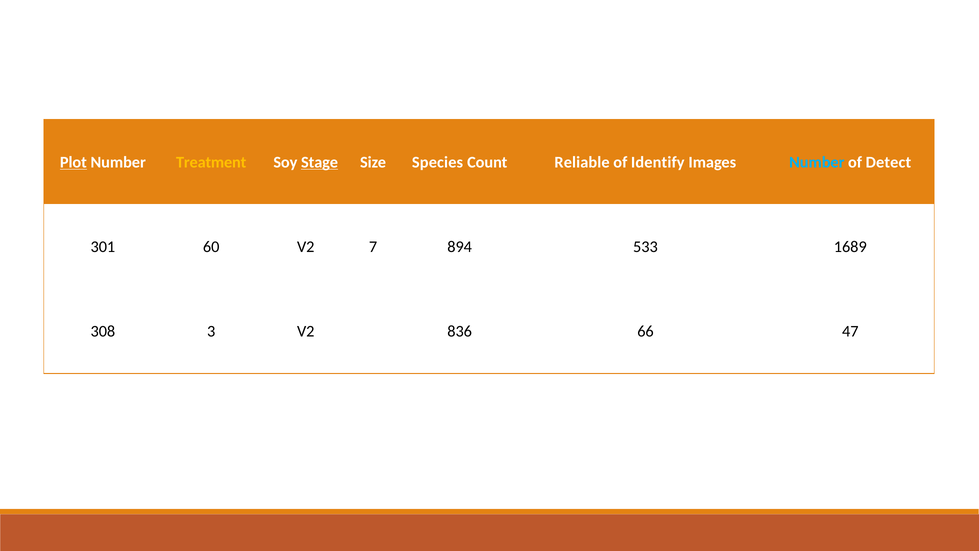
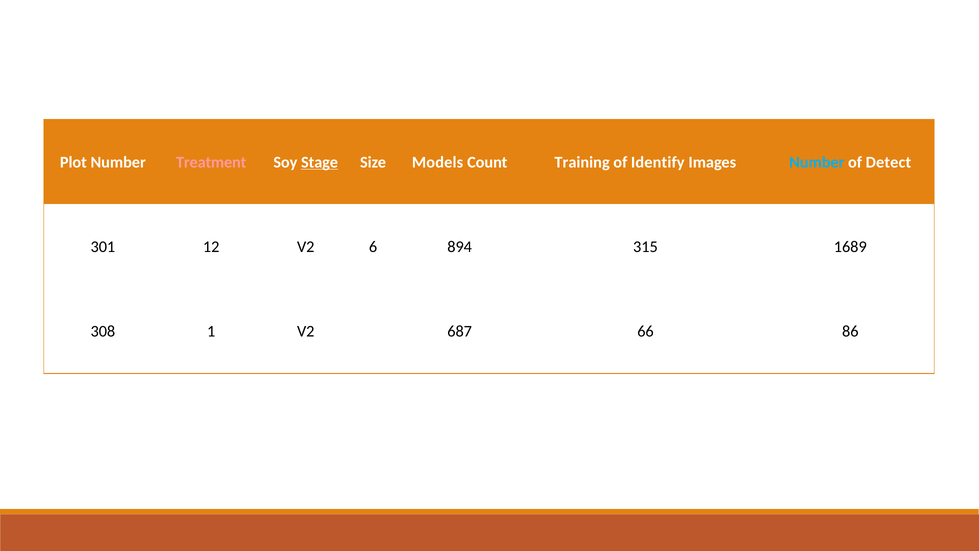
Plot underline: present -> none
Treatment colour: yellow -> pink
Species: Species -> Models
Reliable: Reliable -> Training
60: 60 -> 12
7: 7 -> 6
533: 533 -> 315
3: 3 -> 1
836: 836 -> 687
47: 47 -> 86
